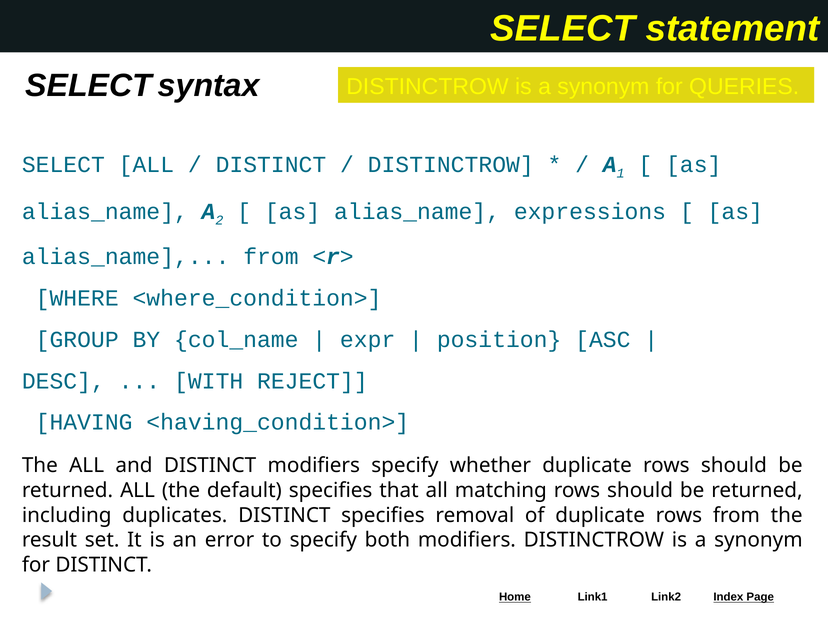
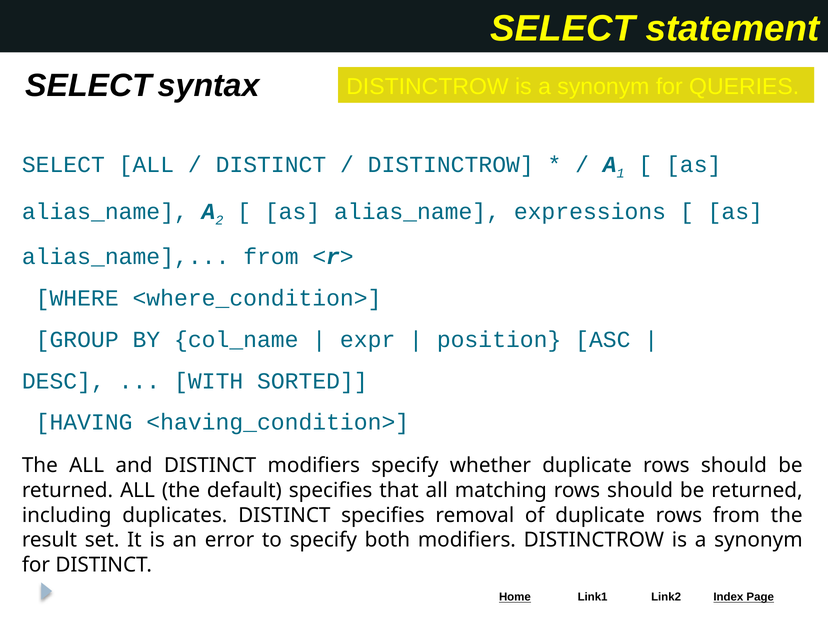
REJECT: REJECT -> SORTED
